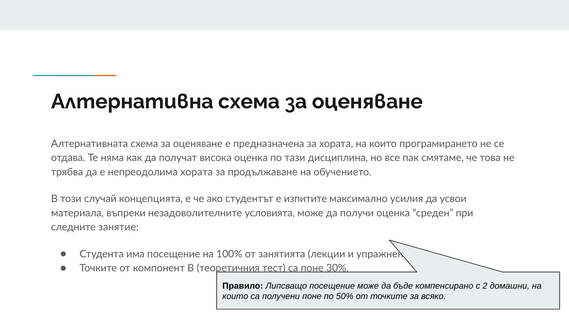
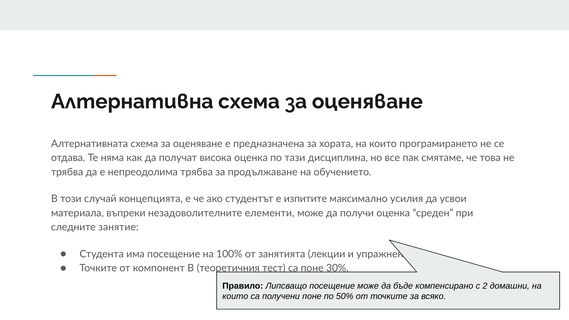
непреодолима хората: хората -> трябва
условията: условията -> елементи
